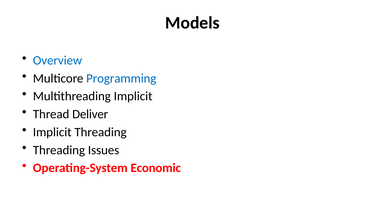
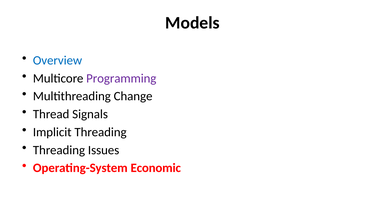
Programming colour: blue -> purple
Multithreading Implicit: Implicit -> Change
Deliver: Deliver -> Signals
